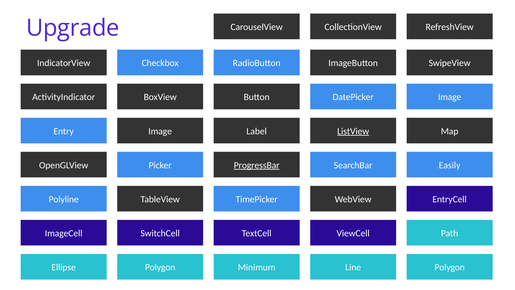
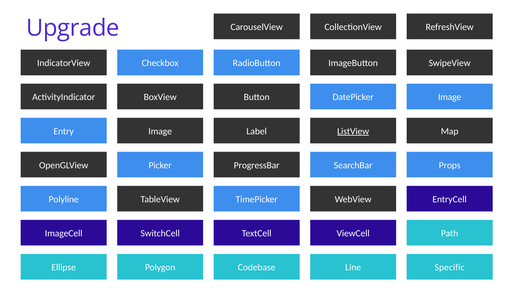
ProgressBar underline: present -> none
Easily: Easily -> Props
Minimum: Minimum -> Codebase
Polygon at (450, 267): Polygon -> Specific
